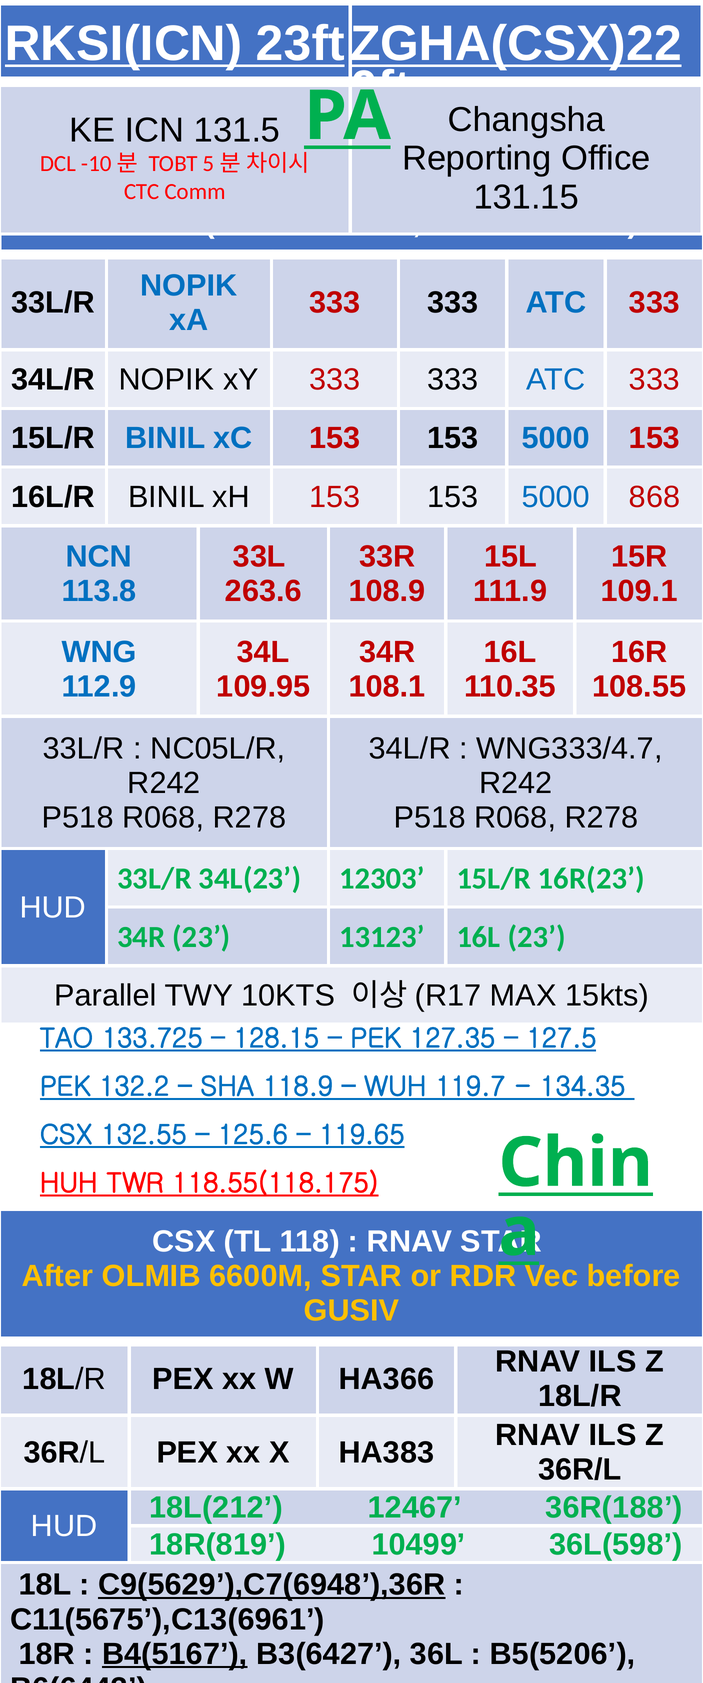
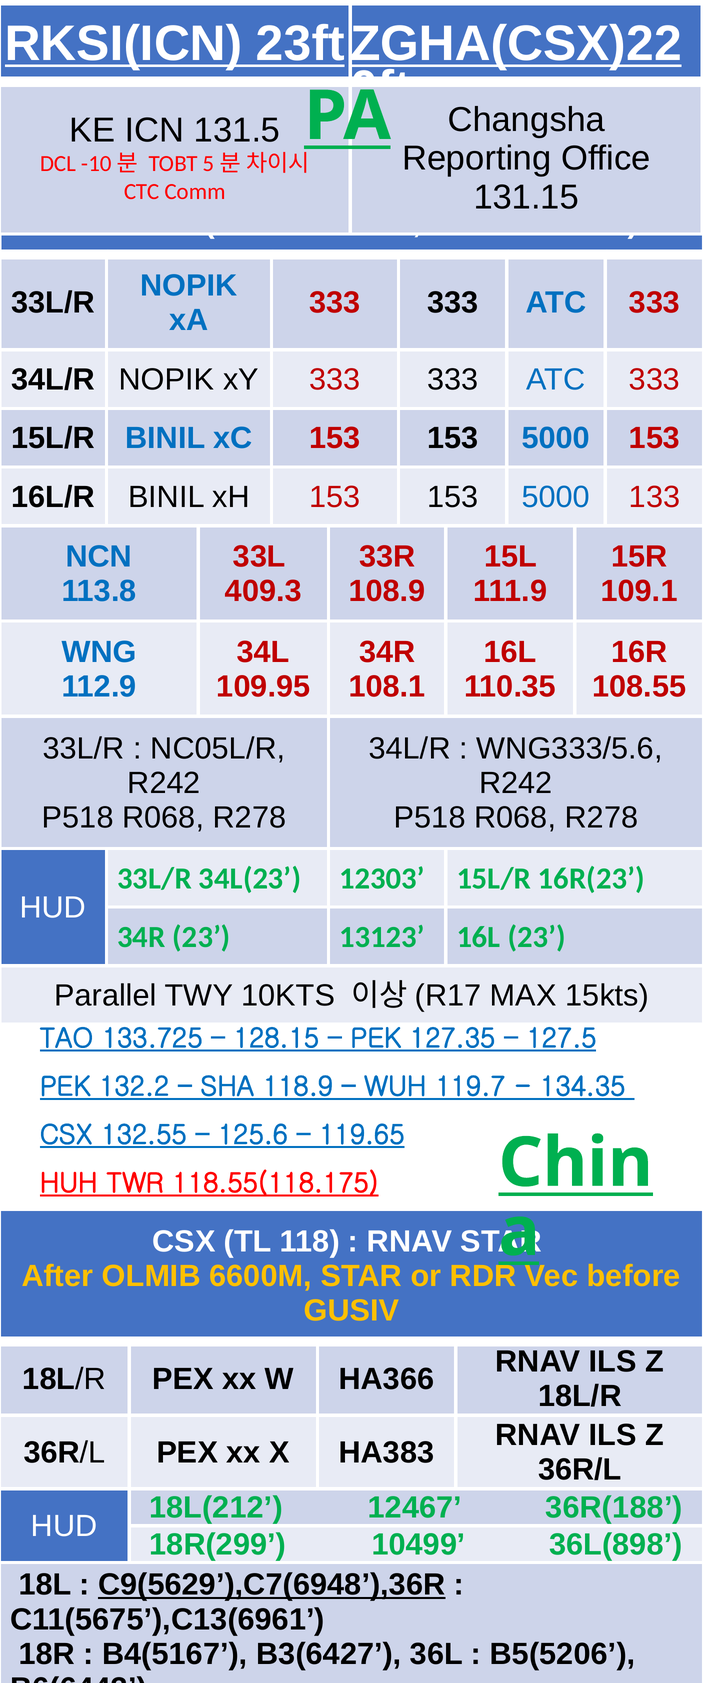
868: 868 -> 133
263.6: 263.6 -> 409.3
WNG333/4.7: WNG333/4.7 -> WNG333/5.6
18R(819: 18R(819 -> 18R(299
36L(598: 36L(598 -> 36L(898
B4(5167 underline: present -> none
